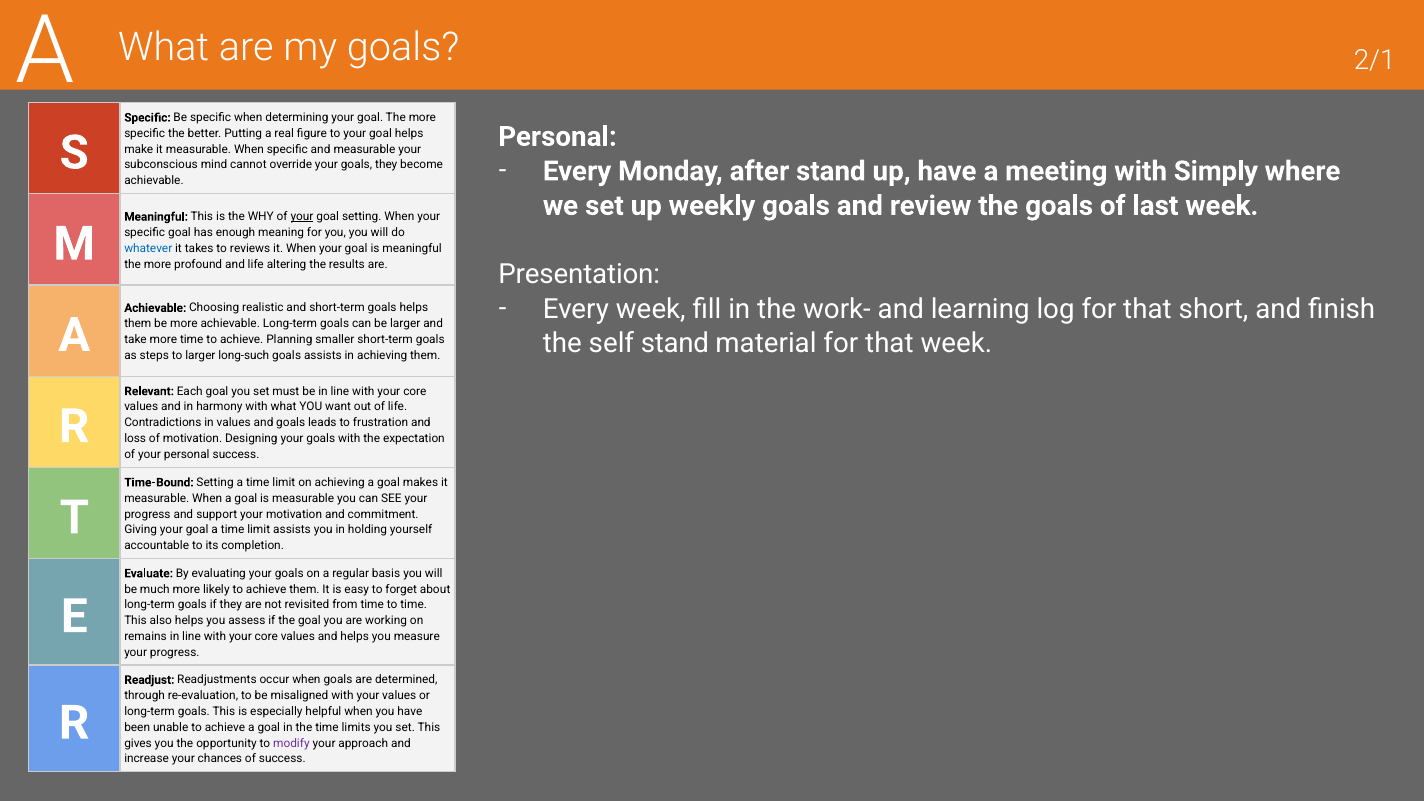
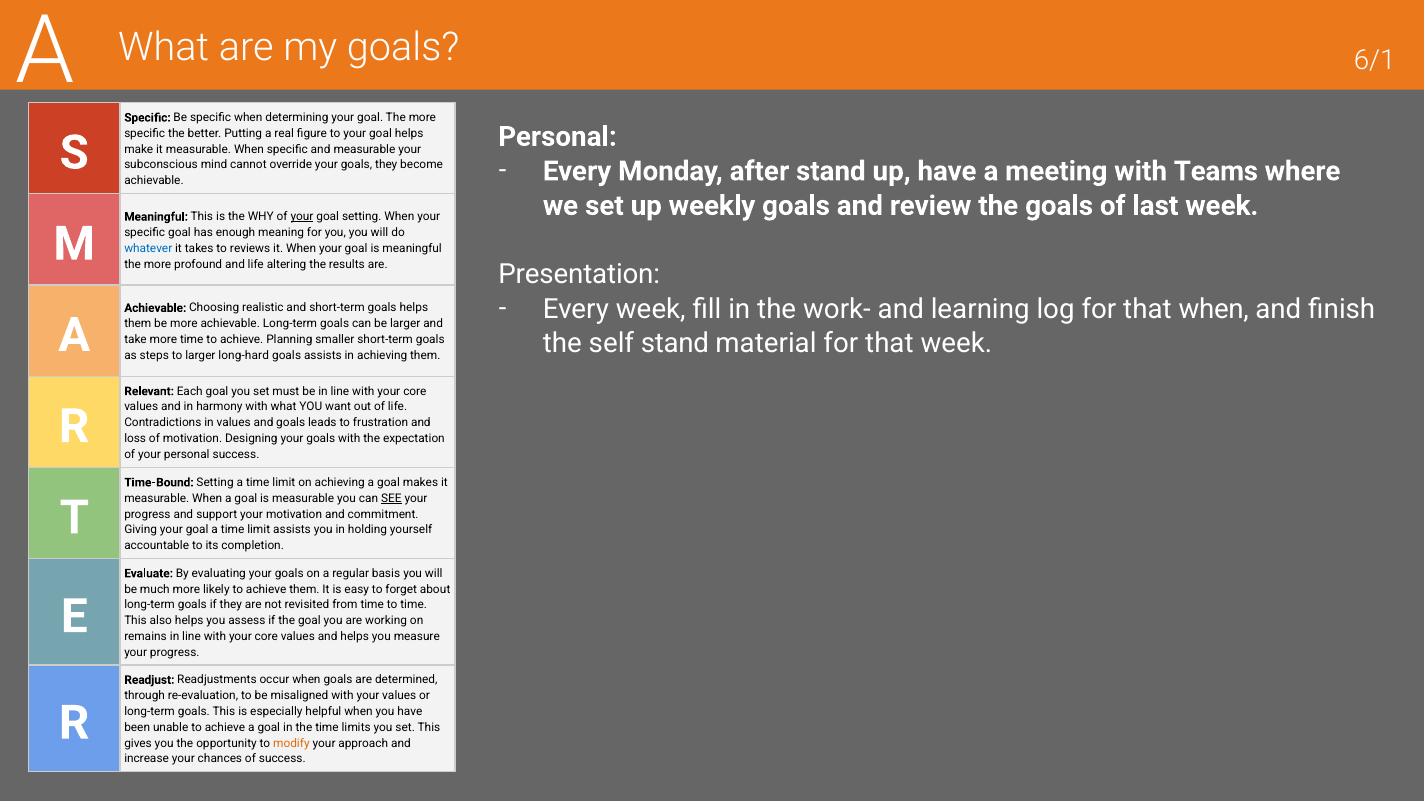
2/1: 2/1 -> 6/1
Simply: Simply -> Teams
that short: short -> when
long-such: long-such -> long-hard
SEE underline: none -> present
modify colour: purple -> orange
